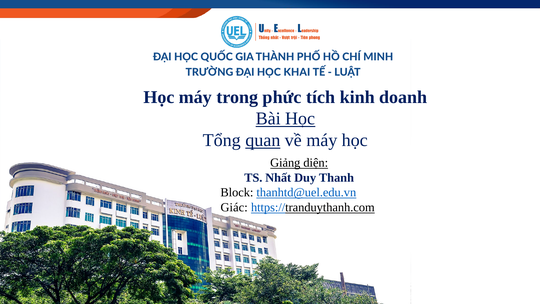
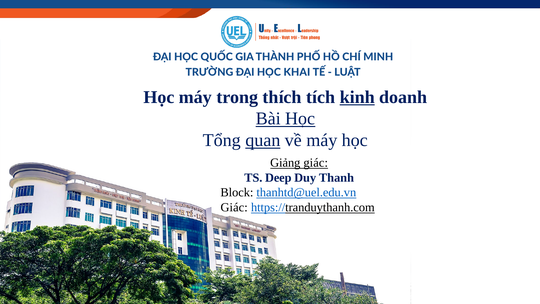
phức: phức -> thích
kinh underline: none -> present
Giảng diện: diện -> giác
Nhất: Nhất -> Deep
